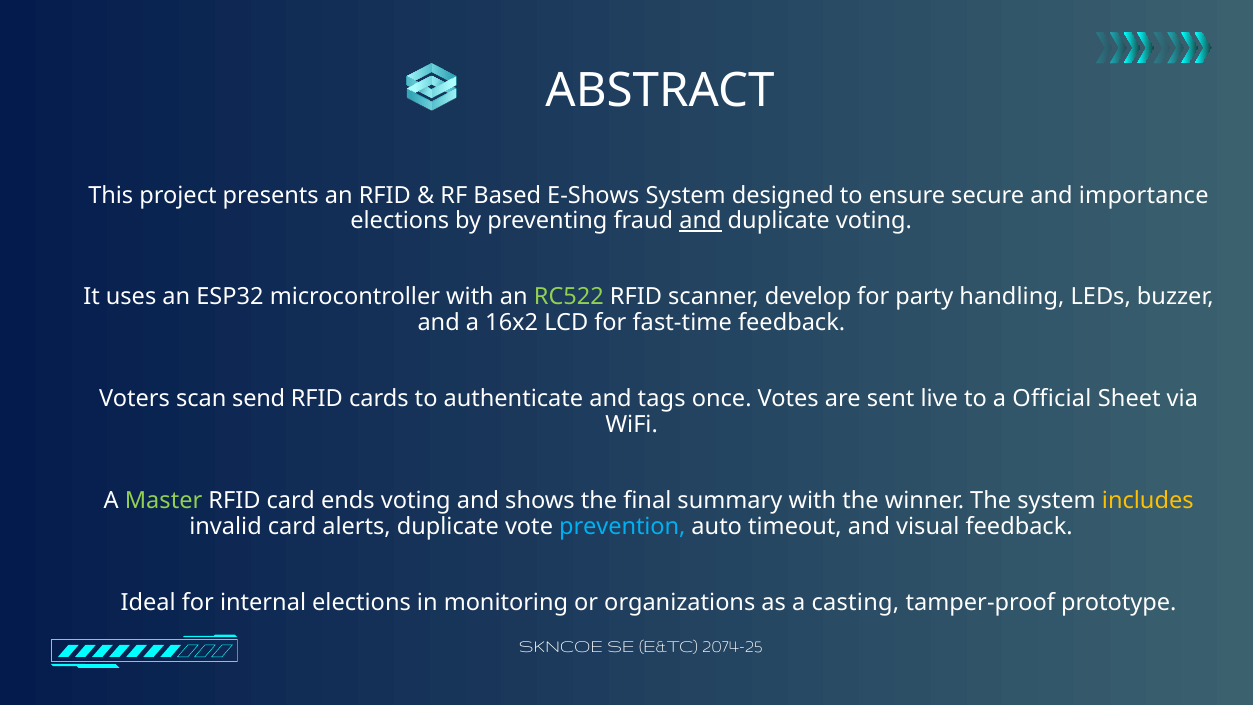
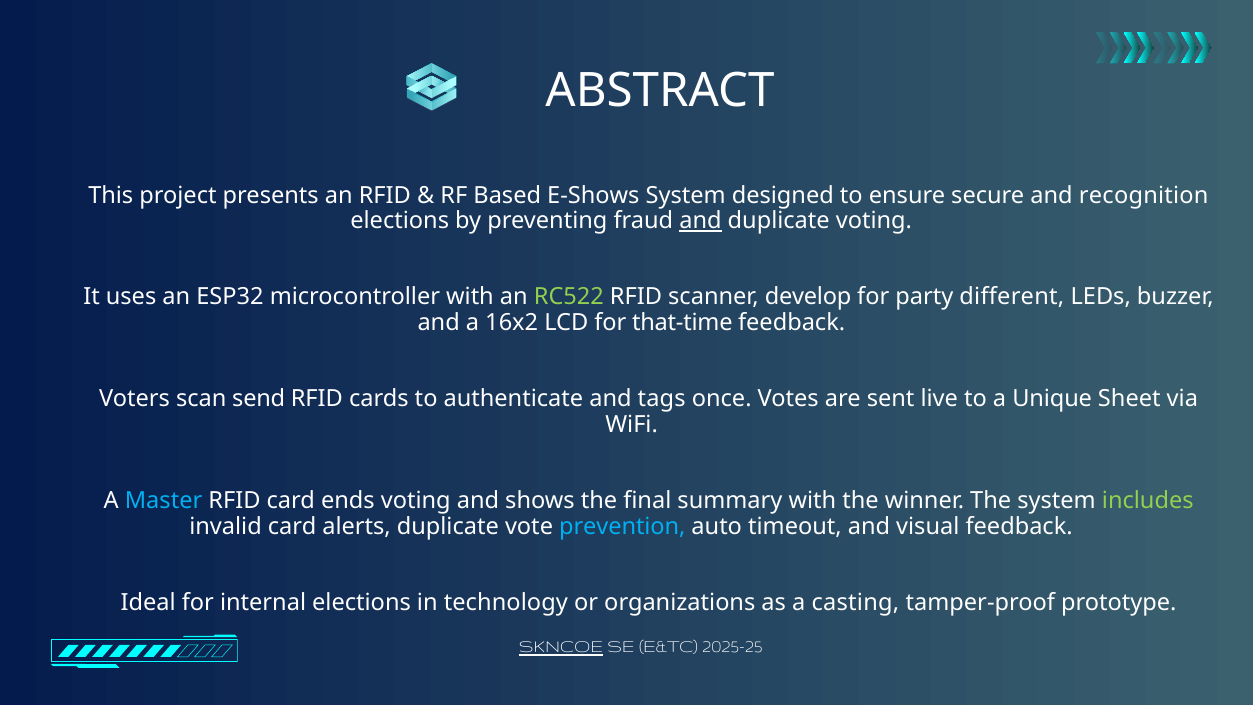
importance: importance -> recognition
handling: handling -> different
fast-time: fast-time -> that-time
Official: Official -> Unique
Master colour: light green -> light blue
includes colour: yellow -> light green
monitoring: monitoring -> technology
SKNCOE underline: none -> present
2074-25: 2074-25 -> 2025-25
